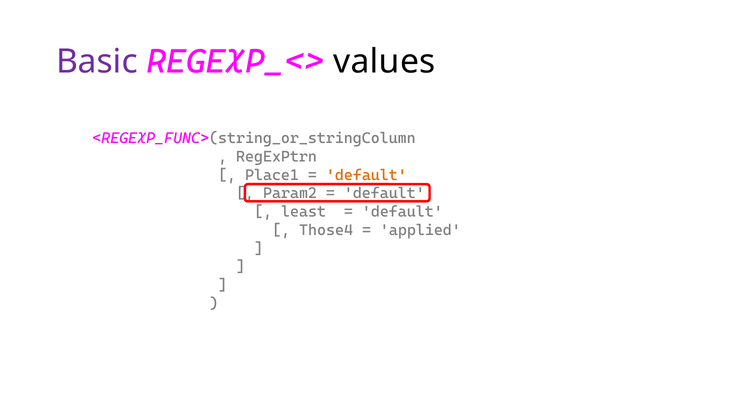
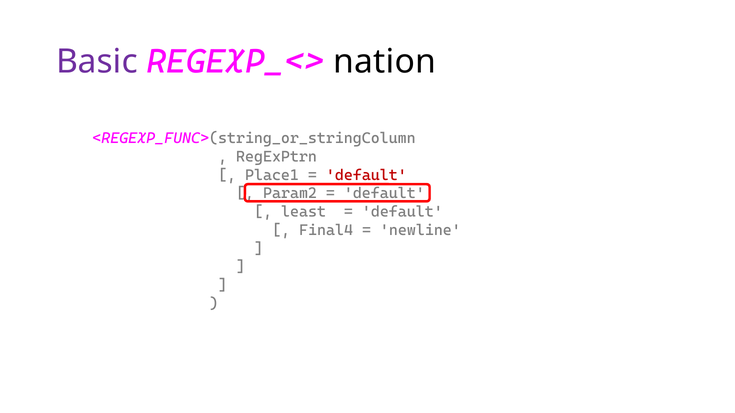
values: values -> nation
default at (366, 175) colour: orange -> red
Those4: Those4 -> Final4
applied: applied -> newline
